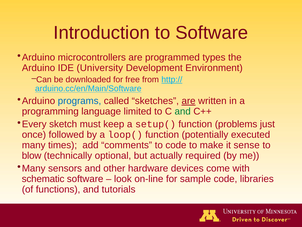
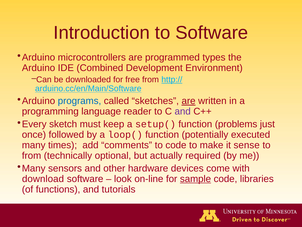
University: University -> Combined
limited: limited -> reader
and at (183, 111) colour: green -> purple
blow at (32, 155): blow -> from
schematic: schematic -> download
sample underline: none -> present
